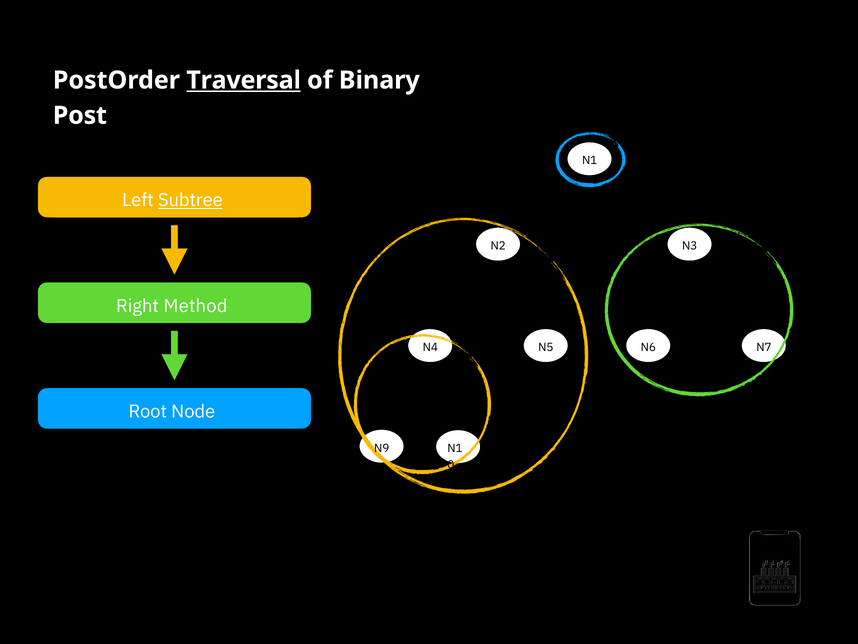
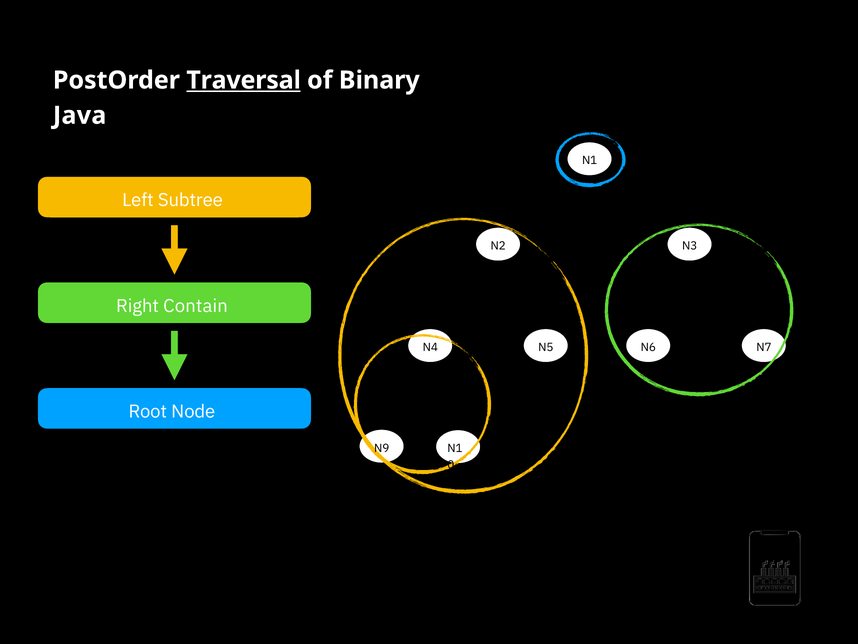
Post: Post -> Java
Subtree underline: present -> none
Method: Method -> Contain
